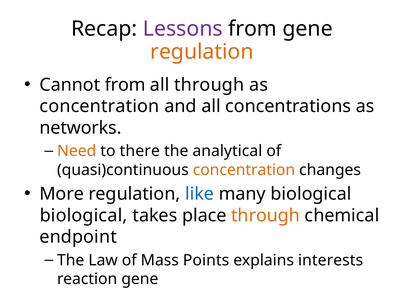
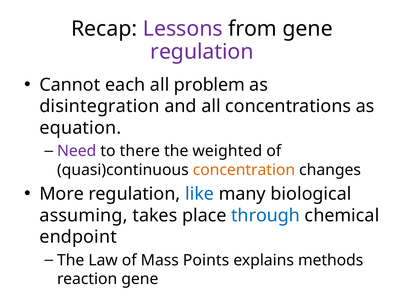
regulation at (202, 52) colour: orange -> purple
Cannot from: from -> each
all through: through -> problem
concentration at (99, 106): concentration -> disintegration
networks: networks -> equation
Need colour: orange -> purple
analytical: analytical -> weighted
biological at (84, 215): biological -> assuming
through at (266, 215) colour: orange -> blue
interests: interests -> methods
